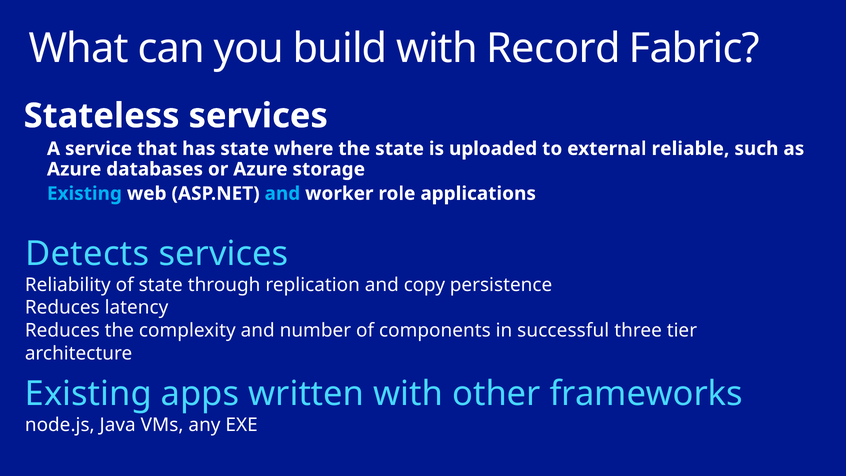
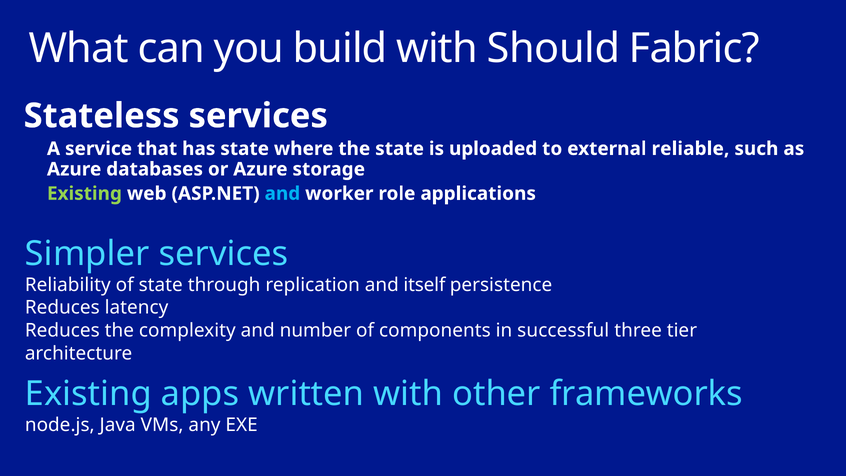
Record: Record -> Should
Existing at (84, 193) colour: light blue -> light green
Detects: Detects -> Simpler
copy: copy -> itself
